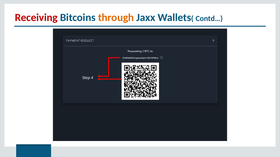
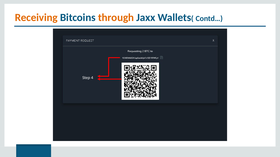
Receiving colour: red -> orange
